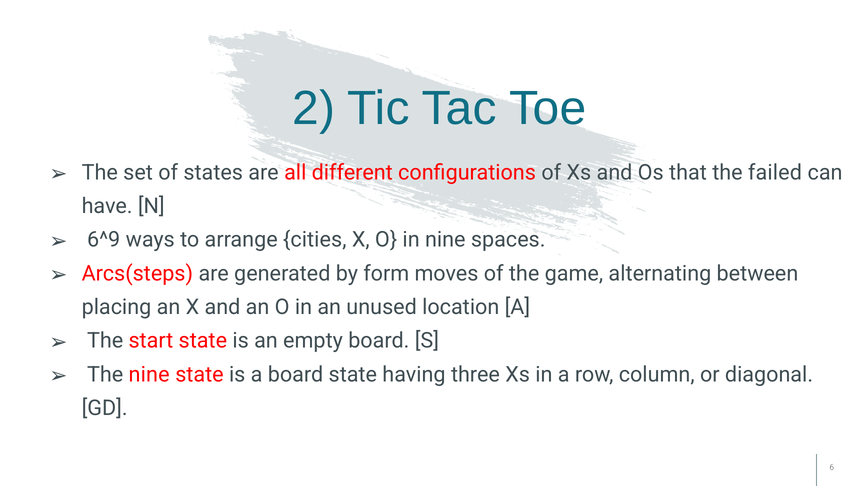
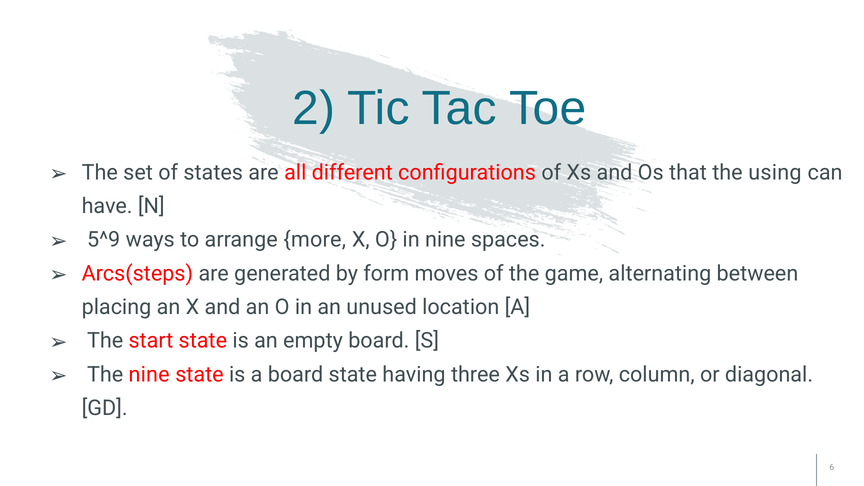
failed: failed -> using
6^9: 6^9 -> 5^9
cities: cities -> more
